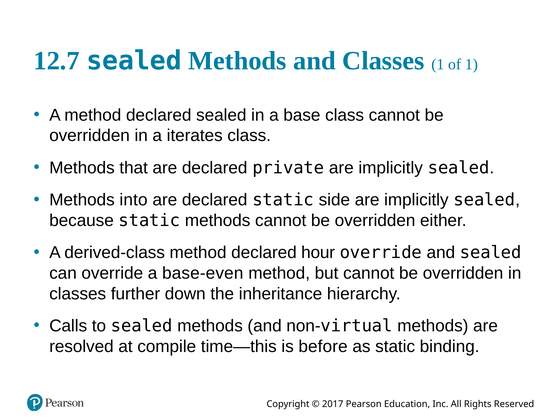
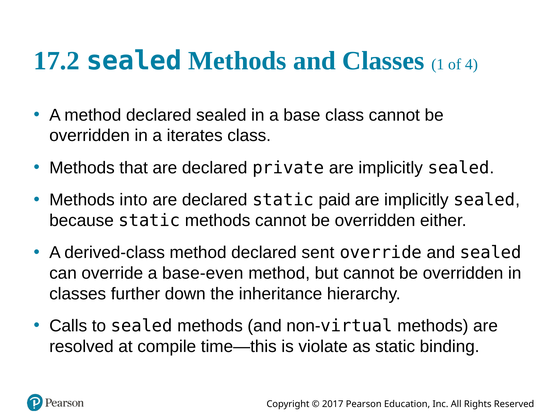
12.7: 12.7 -> 17.2
of 1: 1 -> 4
side: side -> paid
hour: hour -> sent
before: before -> violate
